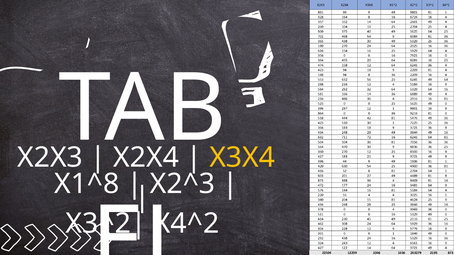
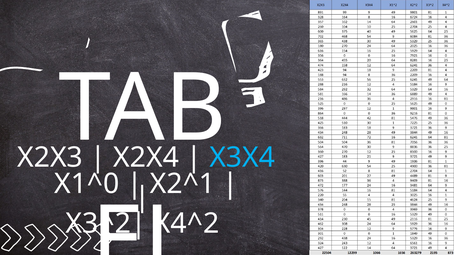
X3X4 colour: yellow -> light blue
X1^8: X1^8 -> X1^0
X2^3: X2^3 -> X2^1
